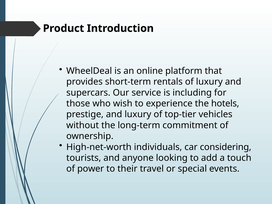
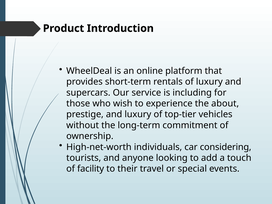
hotels: hotels -> about
power: power -> facility
